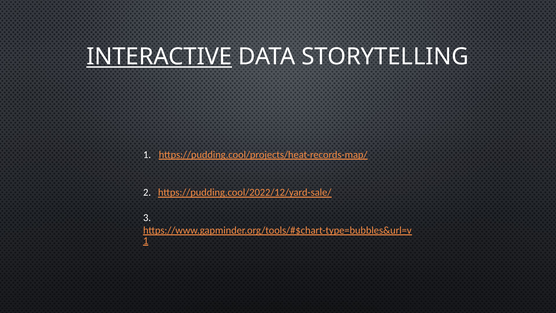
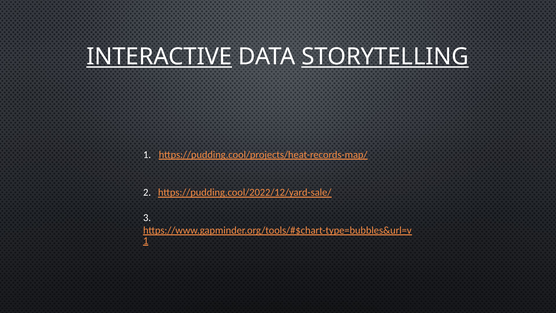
STORYTELLING underline: none -> present
